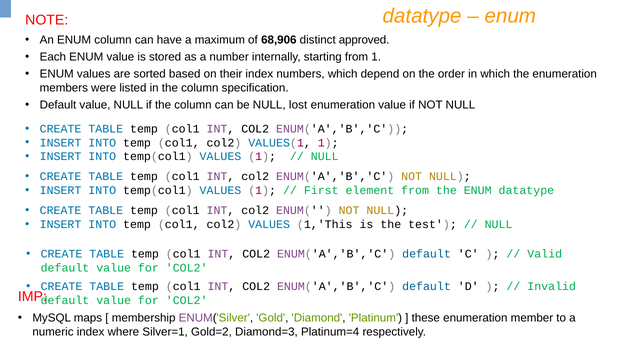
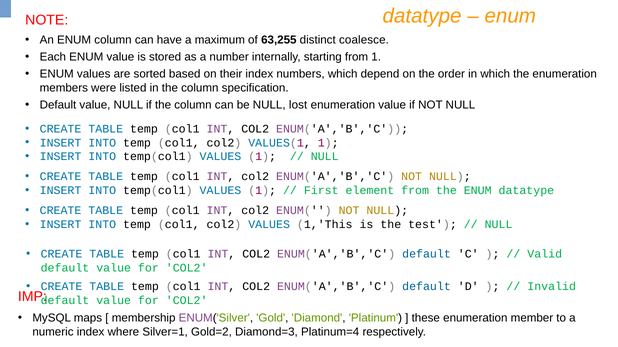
68,906: 68,906 -> 63,255
approved: approved -> coalesce
